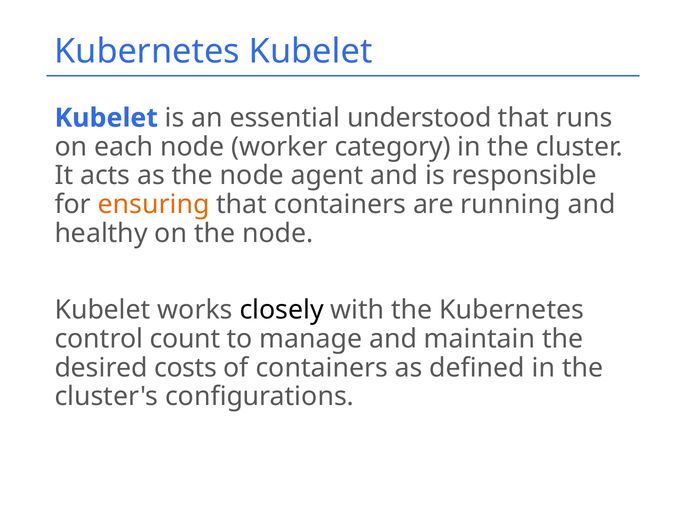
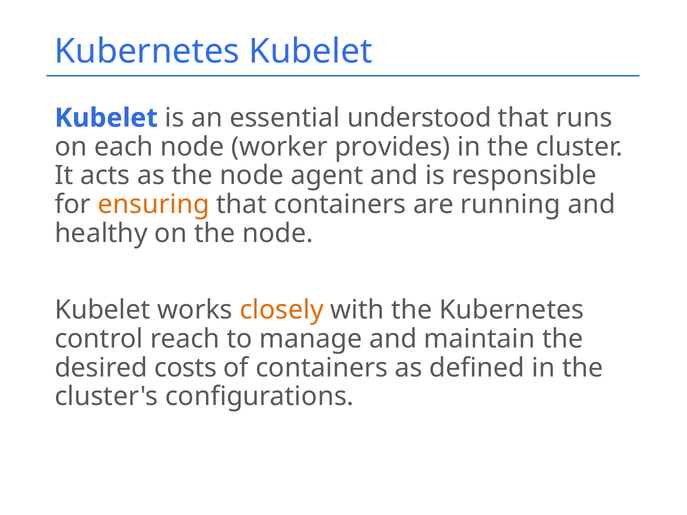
category: category -> provides
closely colour: black -> orange
count: count -> reach
